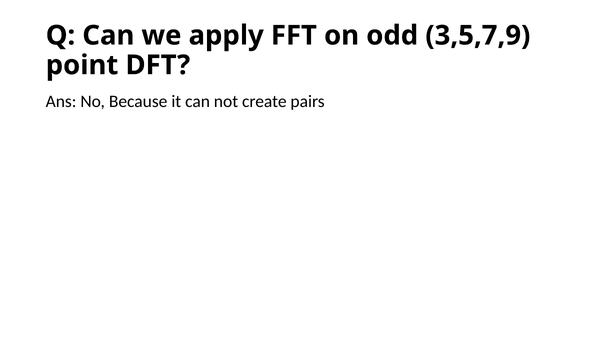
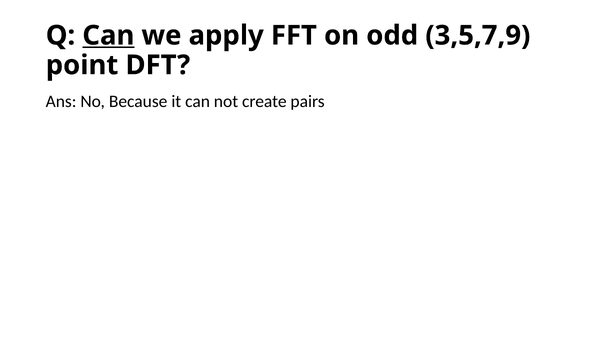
Can at (108, 36) underline: none -> present
